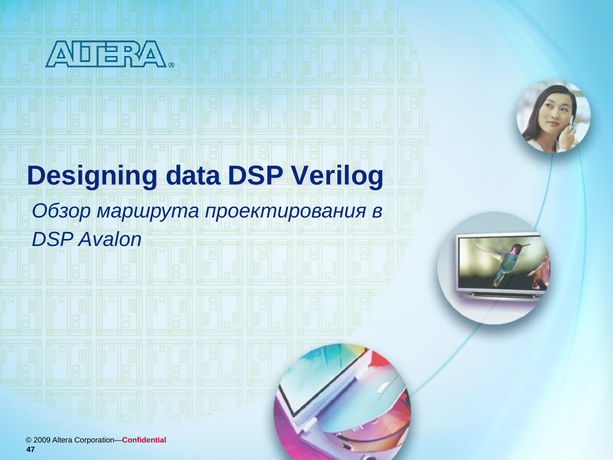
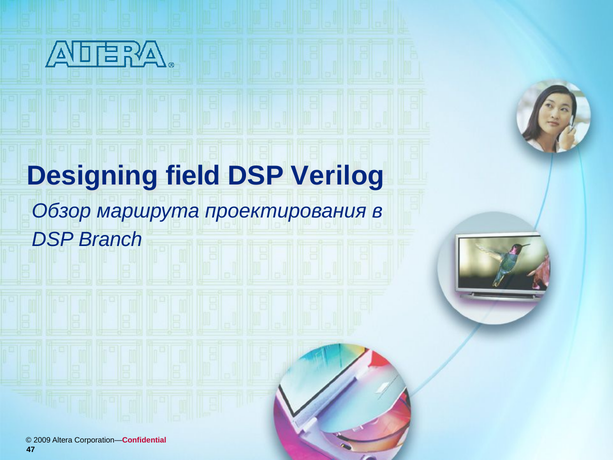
data: data -> field
Avalon: Avalon -> Branch
